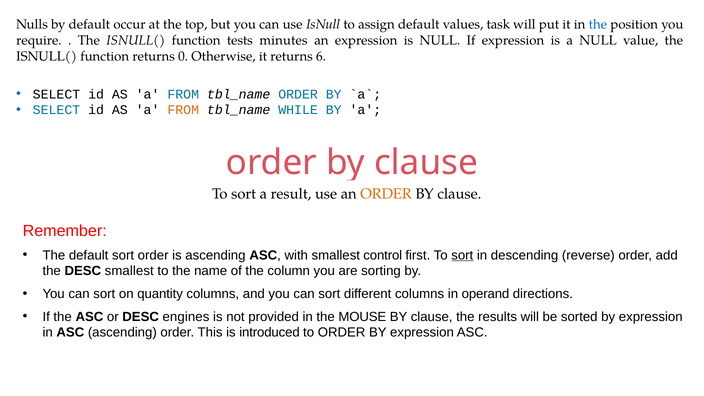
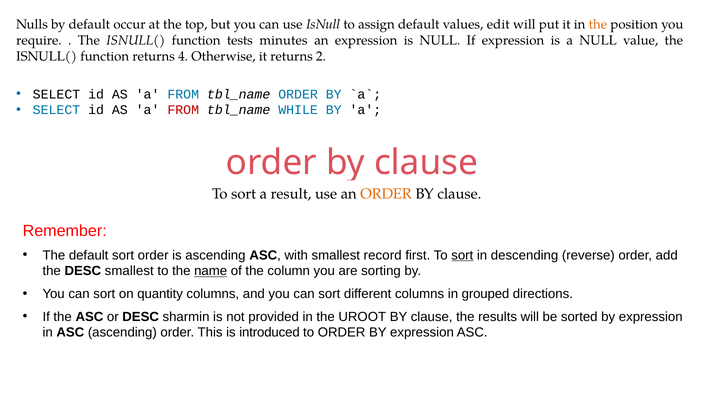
task: task -> edit
the at (598, 25) colour: blue -> orange
0: 0 -> 4
6: 6 -> 2
FROM at (183, 110) colour: orange -> red
control: control -> record
name underline: none -> present
operand: operand -> grouped
engines: engines -> sharmin
MOUSE: MOUSE -> UROOT
